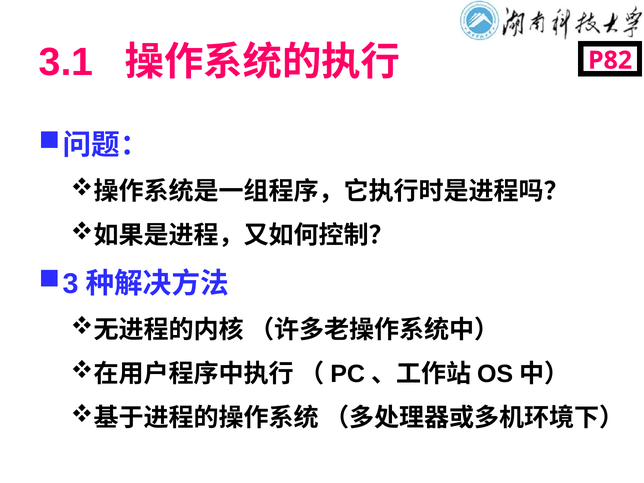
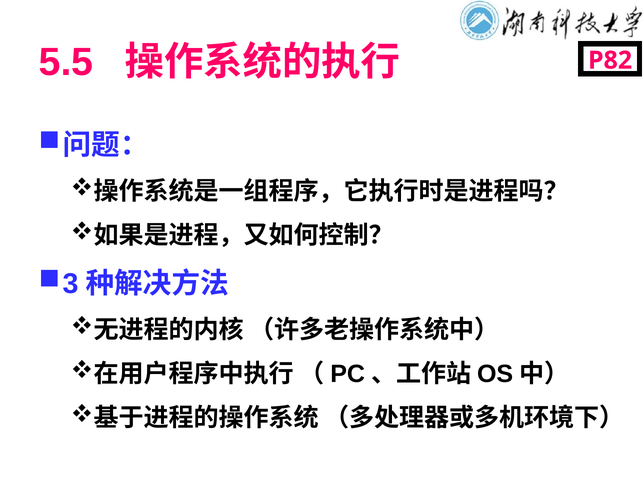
3.1: 3.1 -> 5.5
